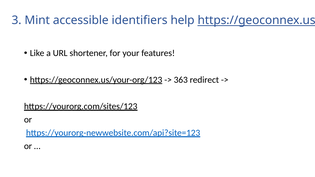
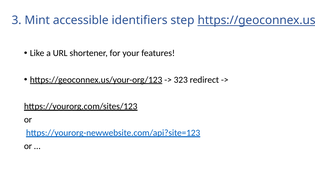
help: help -> step
363: 363 -> 323
